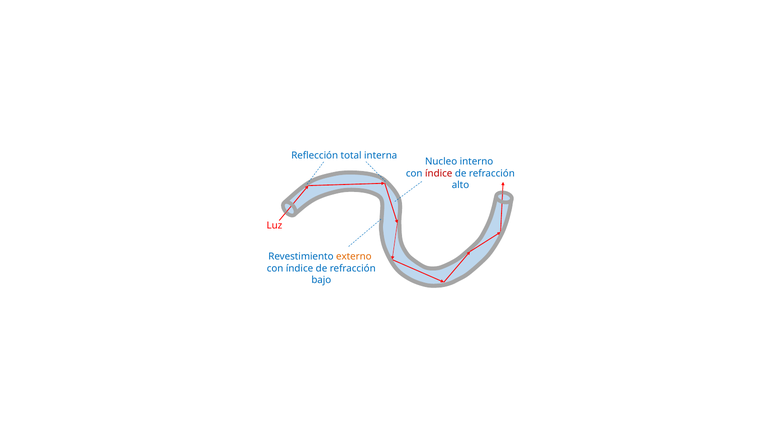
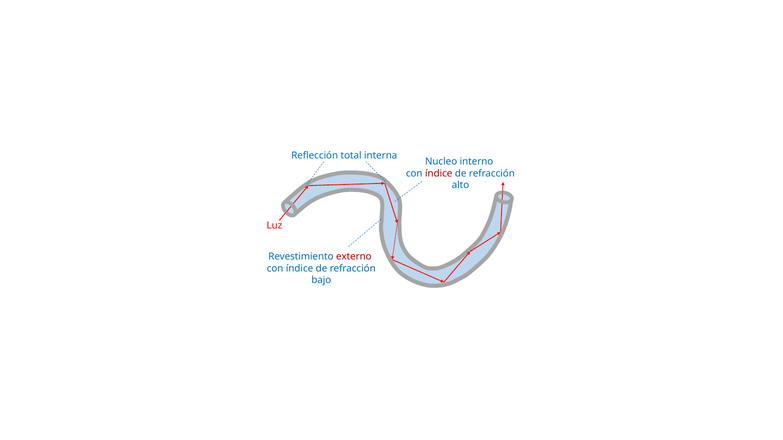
externo colour: orange -> red
